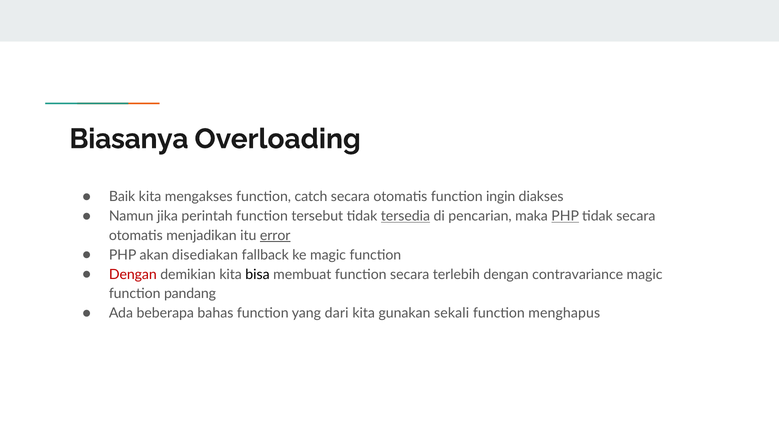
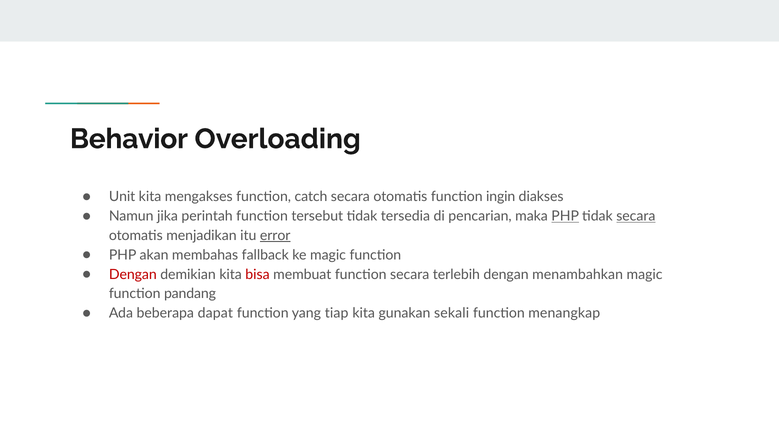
Biasanya: Biasanya -> Behavior
Baik: Baik -> Unit
tersedia underline: present -> none
secara at (636, 216) underline: none -> present
disediakan: disediakan -> membahas
bisa colour: black -> red
contravariance: contravariance -> menambahkan
bahas: bahas -> dapat
dari: dari -> tiap
menghapus: menghapus -> menangkap
